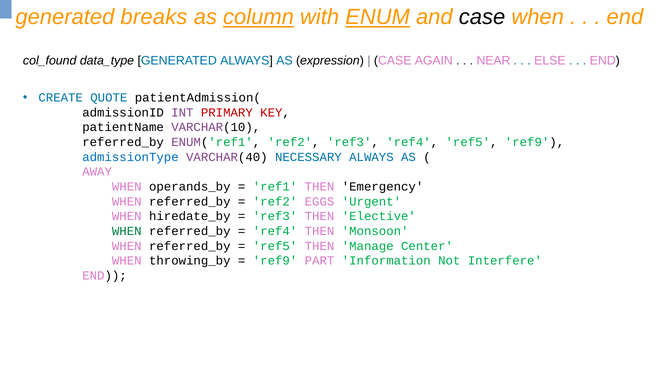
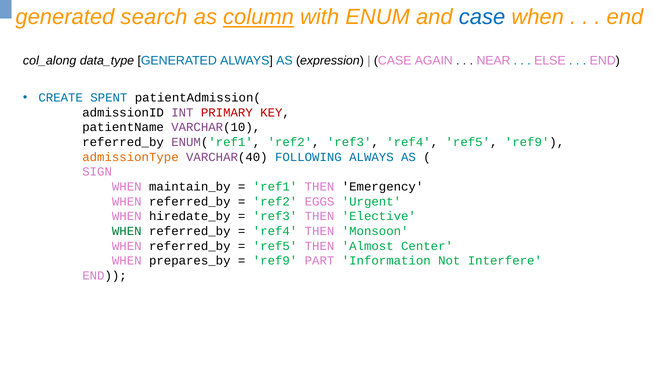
breaks: breaks -> search
ENUM underline: present -> none
case at (482, 17) colour: black -> blue
col_found: col_found -> col_along
QUOTE: QUOTE -> SPENT
admissionType colour: blue -> orange
NECESSARY: NECESSARY -> FOLLOWING
AWAY: AWAY -> SIGN
operands_by: operands_by -> maintain_by
Manage: Manage -> Almost
throwing_by: throwing_by -> prepares_by
